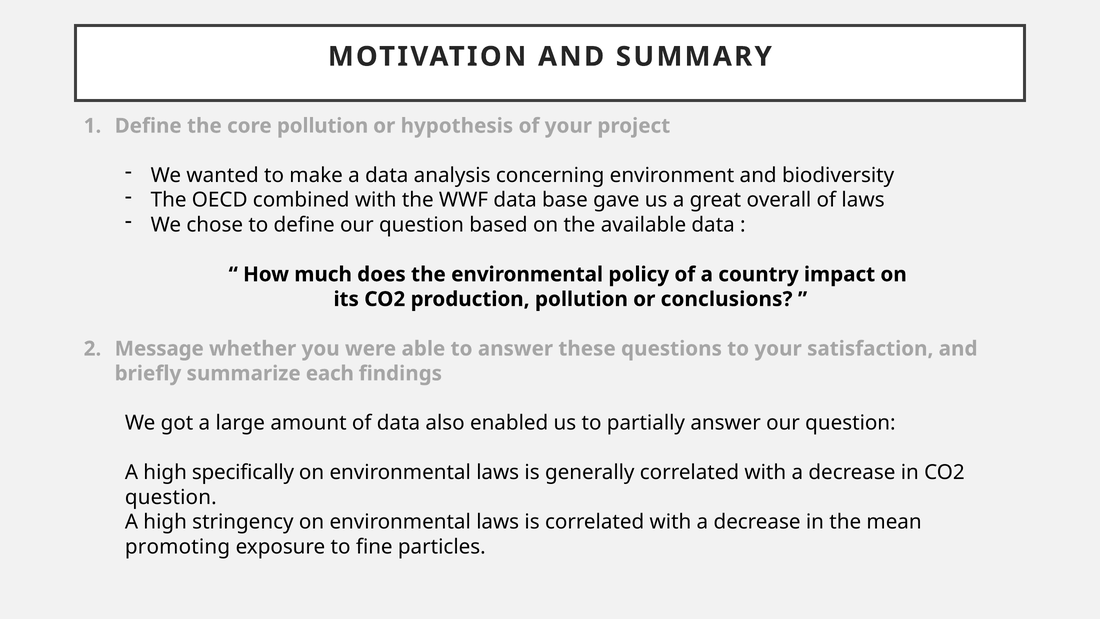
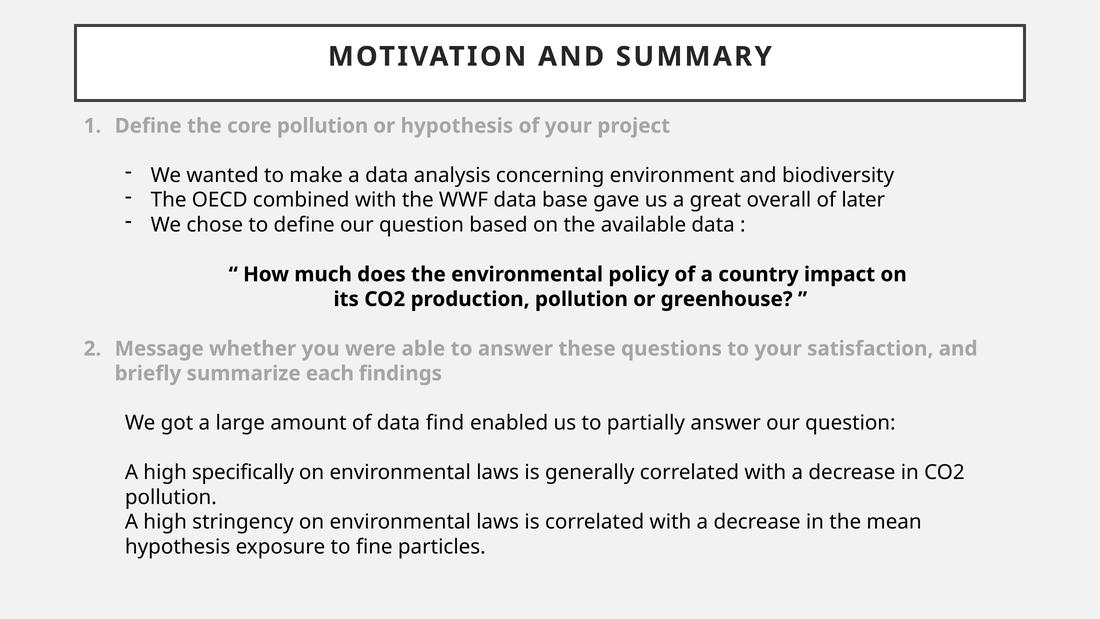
of laws: laws -> later
conclusions: conclusions -> greenhouse
also: also -> find
question at (171, 497): question -> pollution
promoting at (178, 547): promoting -> hypothesis
